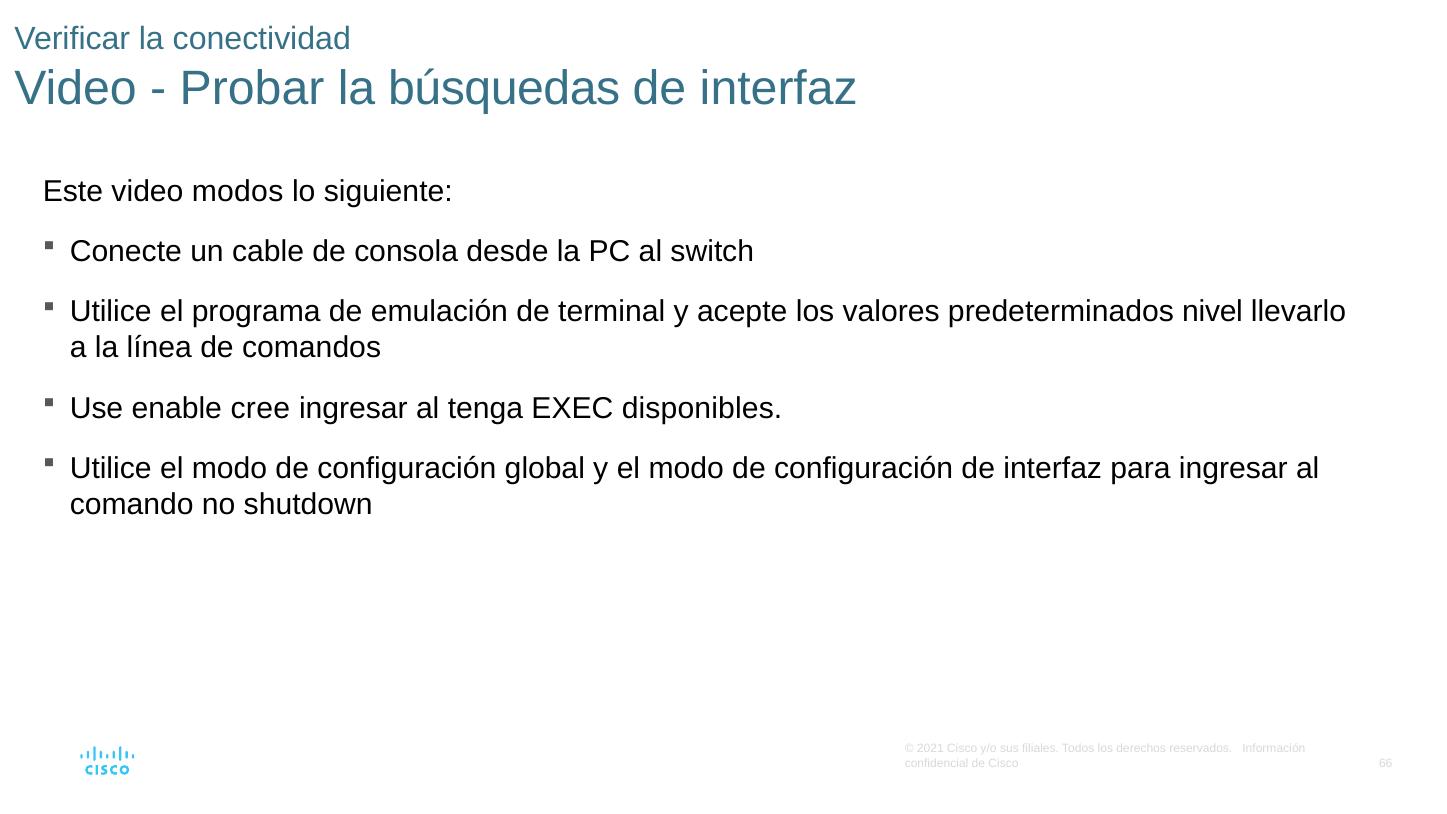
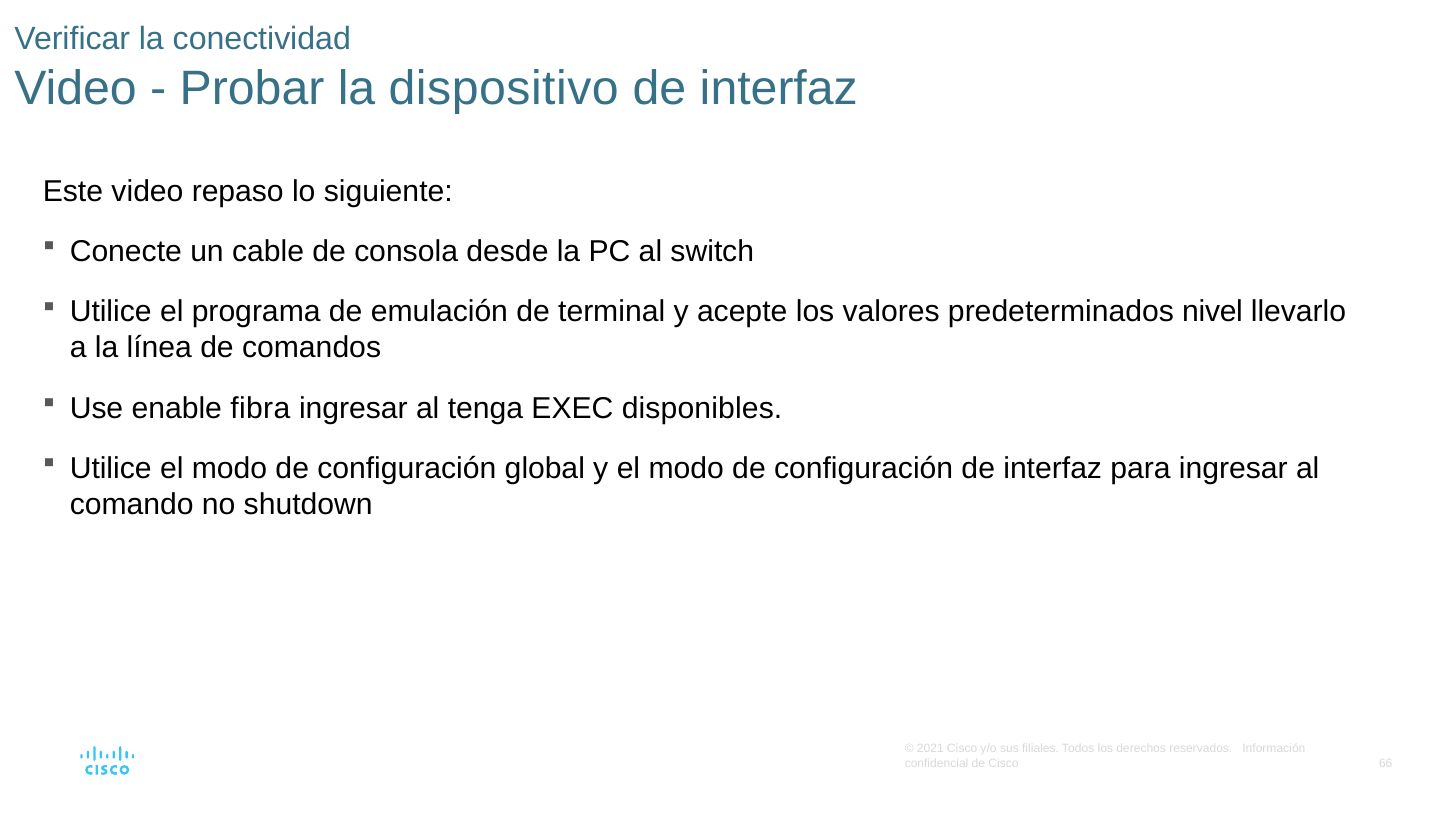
búsquedas: búsquedas -> dispositivo
modos: modos -> repaso
cree: cree -> fibra
